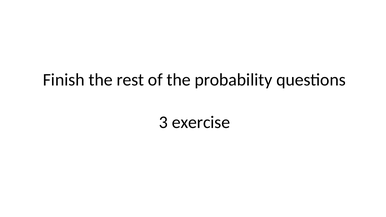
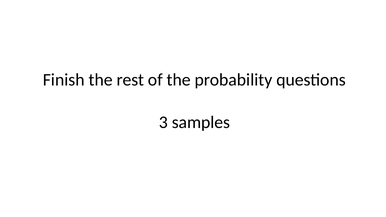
exercise: exercise -> samples
